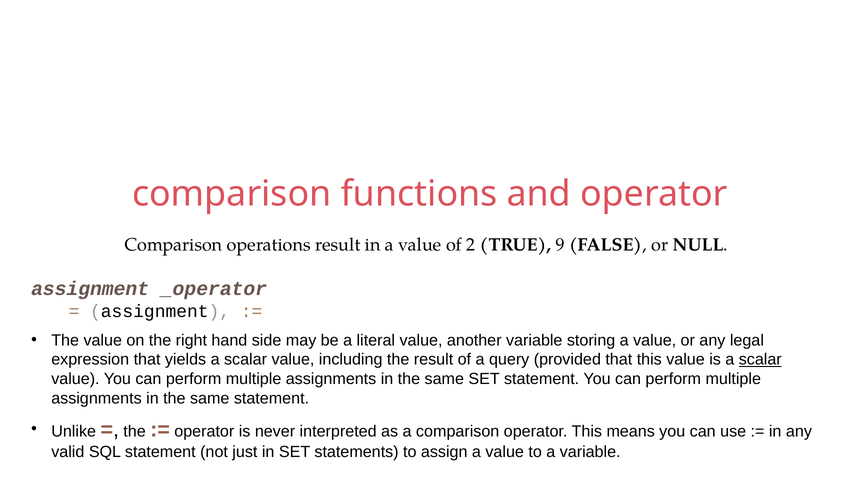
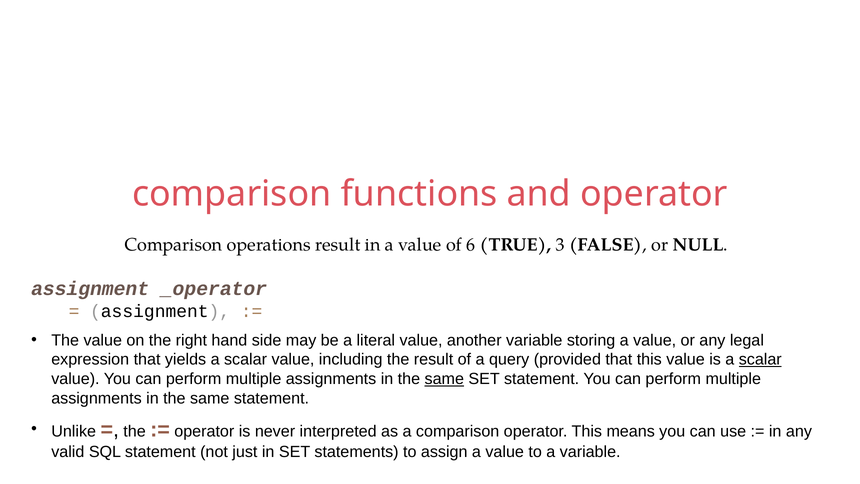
2: 2 -> 6
9: 9 -> 3
same at (444, 379) underline: none -> present
